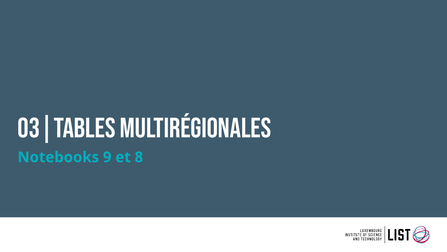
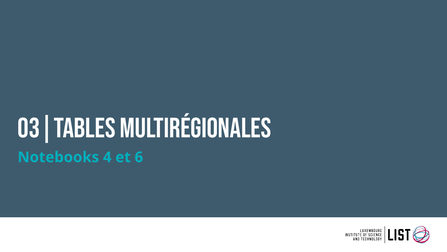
9: 9 -> 4
8: 8 -> 6
